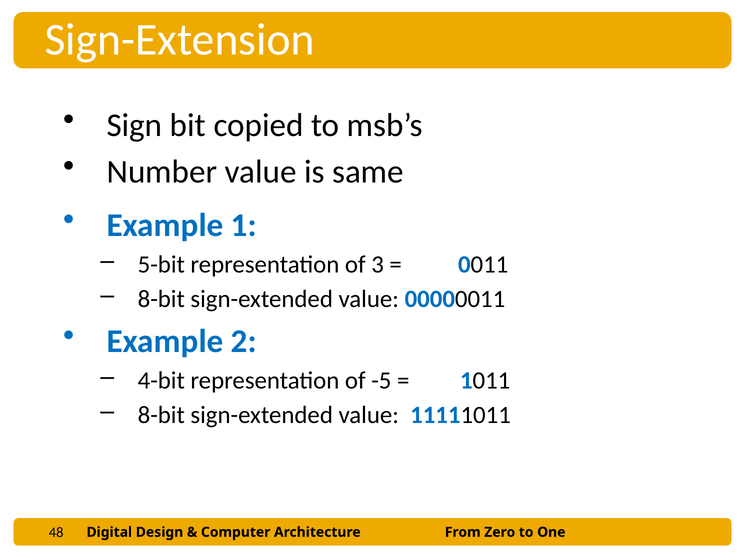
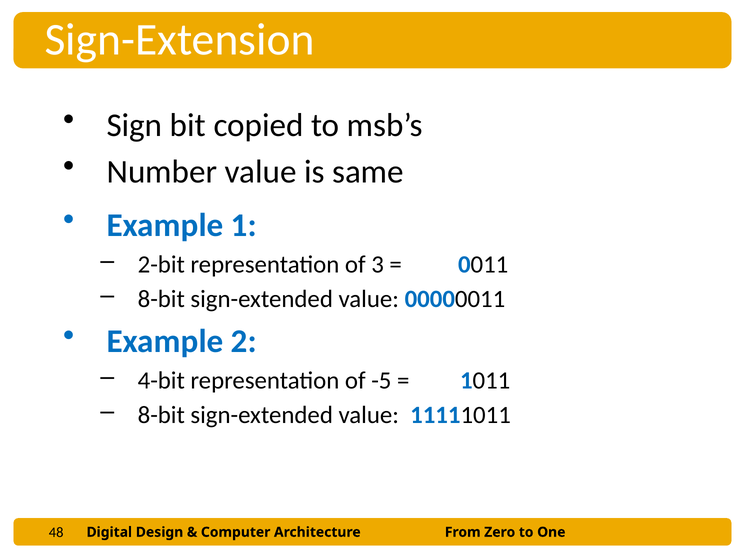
5-bit: 5-bit -> 2-bit
